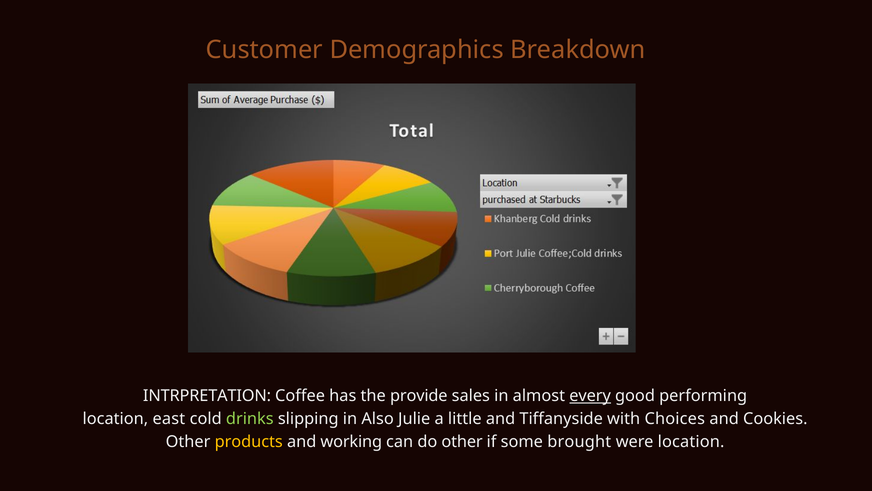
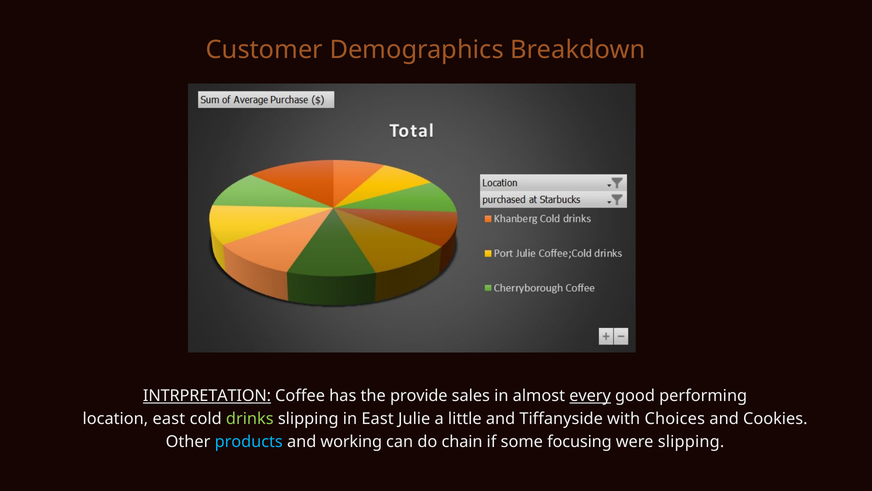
INTRPRETATION underline: none -> present
in Also: Also -> East
products colour: yellow -> light blue
do other: other -> chain
brought: brought -> focusing
were location: location -> slipping
